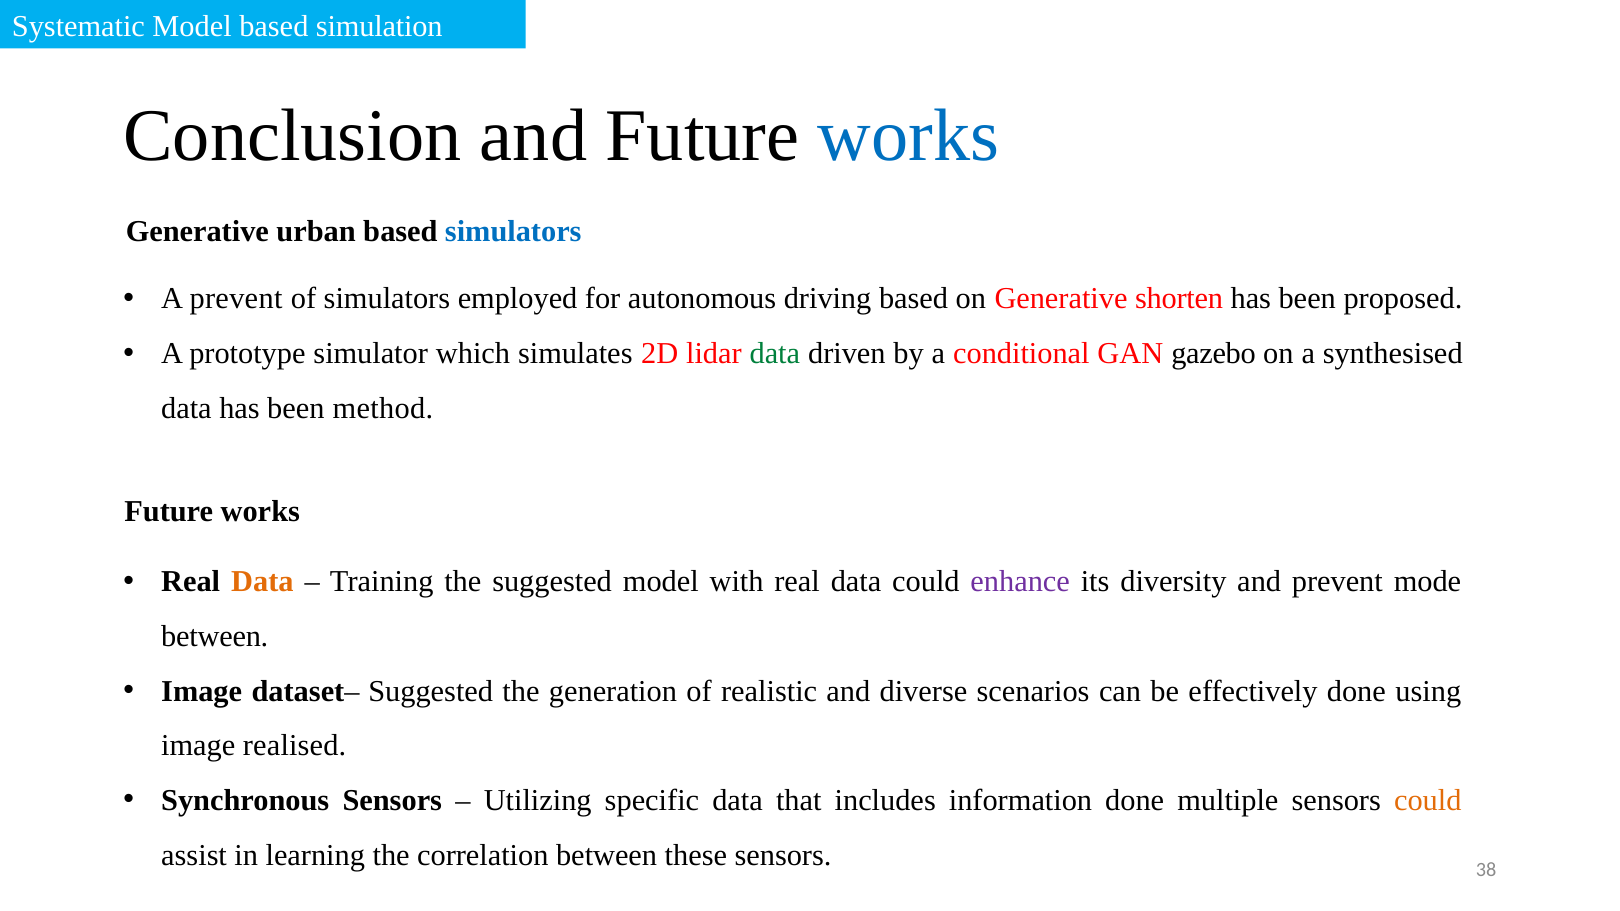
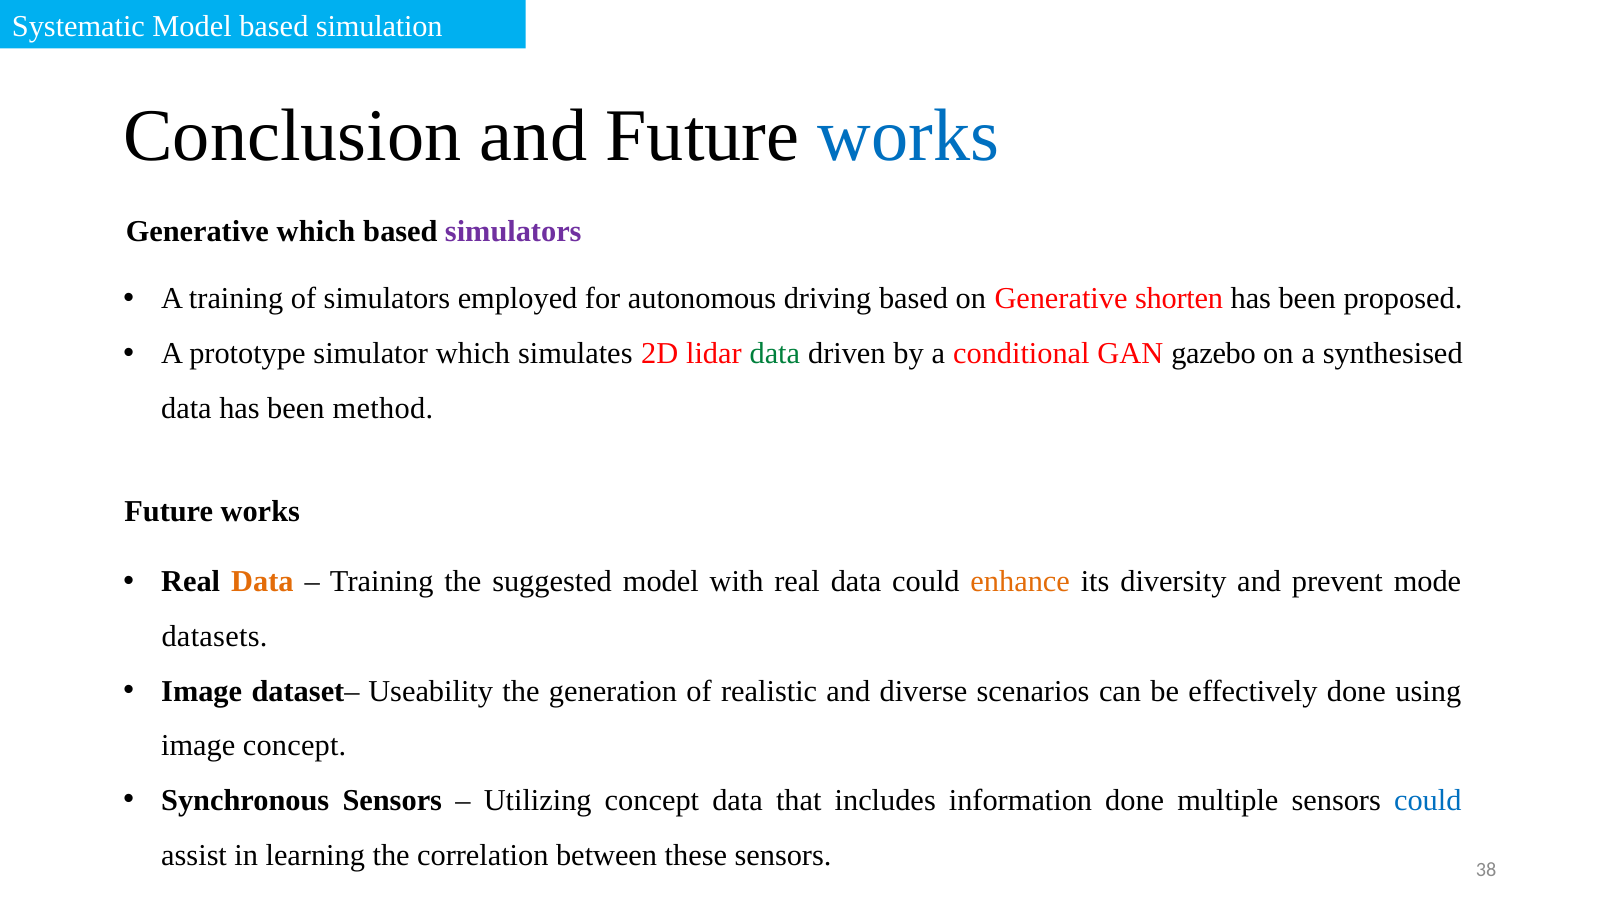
Generative urban: urban -> which
simulators at (513, 232) colour: blue -> purple
A prevent: prevent -> training
enhance colour: purple -> orange
between at (215, 637): between -> datasets
dataset– Suggested: Suggested -> Useability
image realised: realised -> concept
Utilizing specific: specific -> concept
could at (1428, 801) colour: orange -> blue
